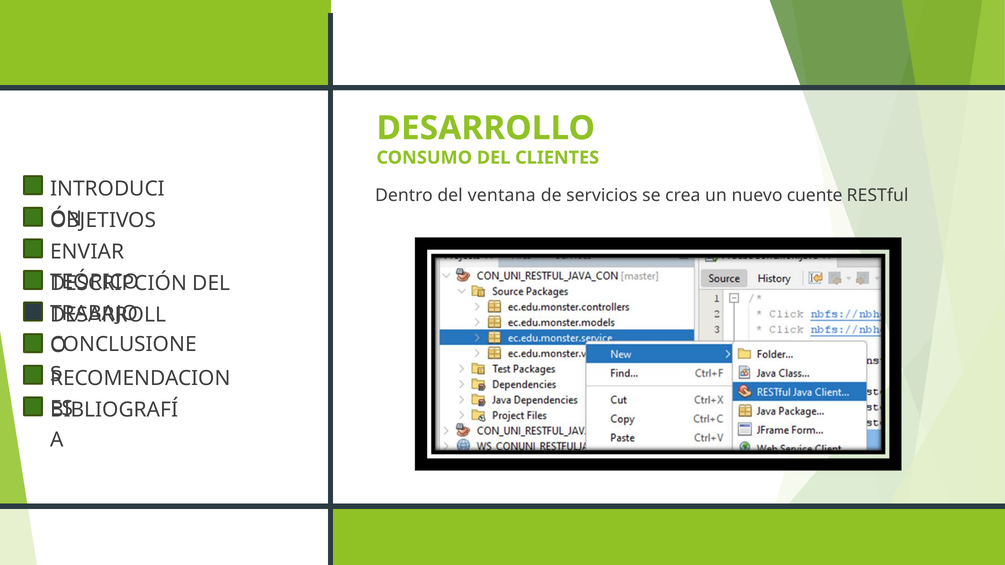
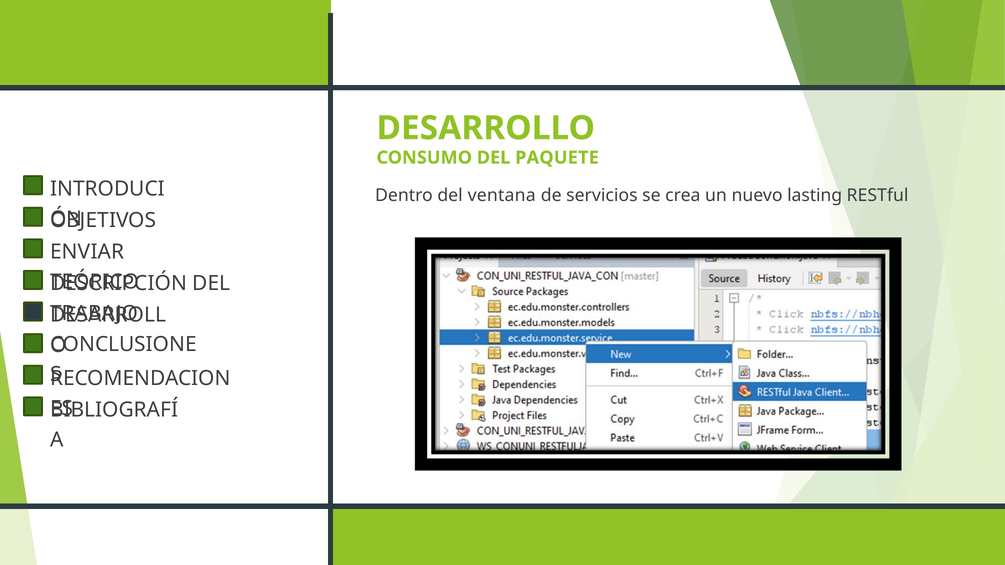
CLIENTES: CLIENTES -> PAQUETE
cuente: cuente -> lasting
